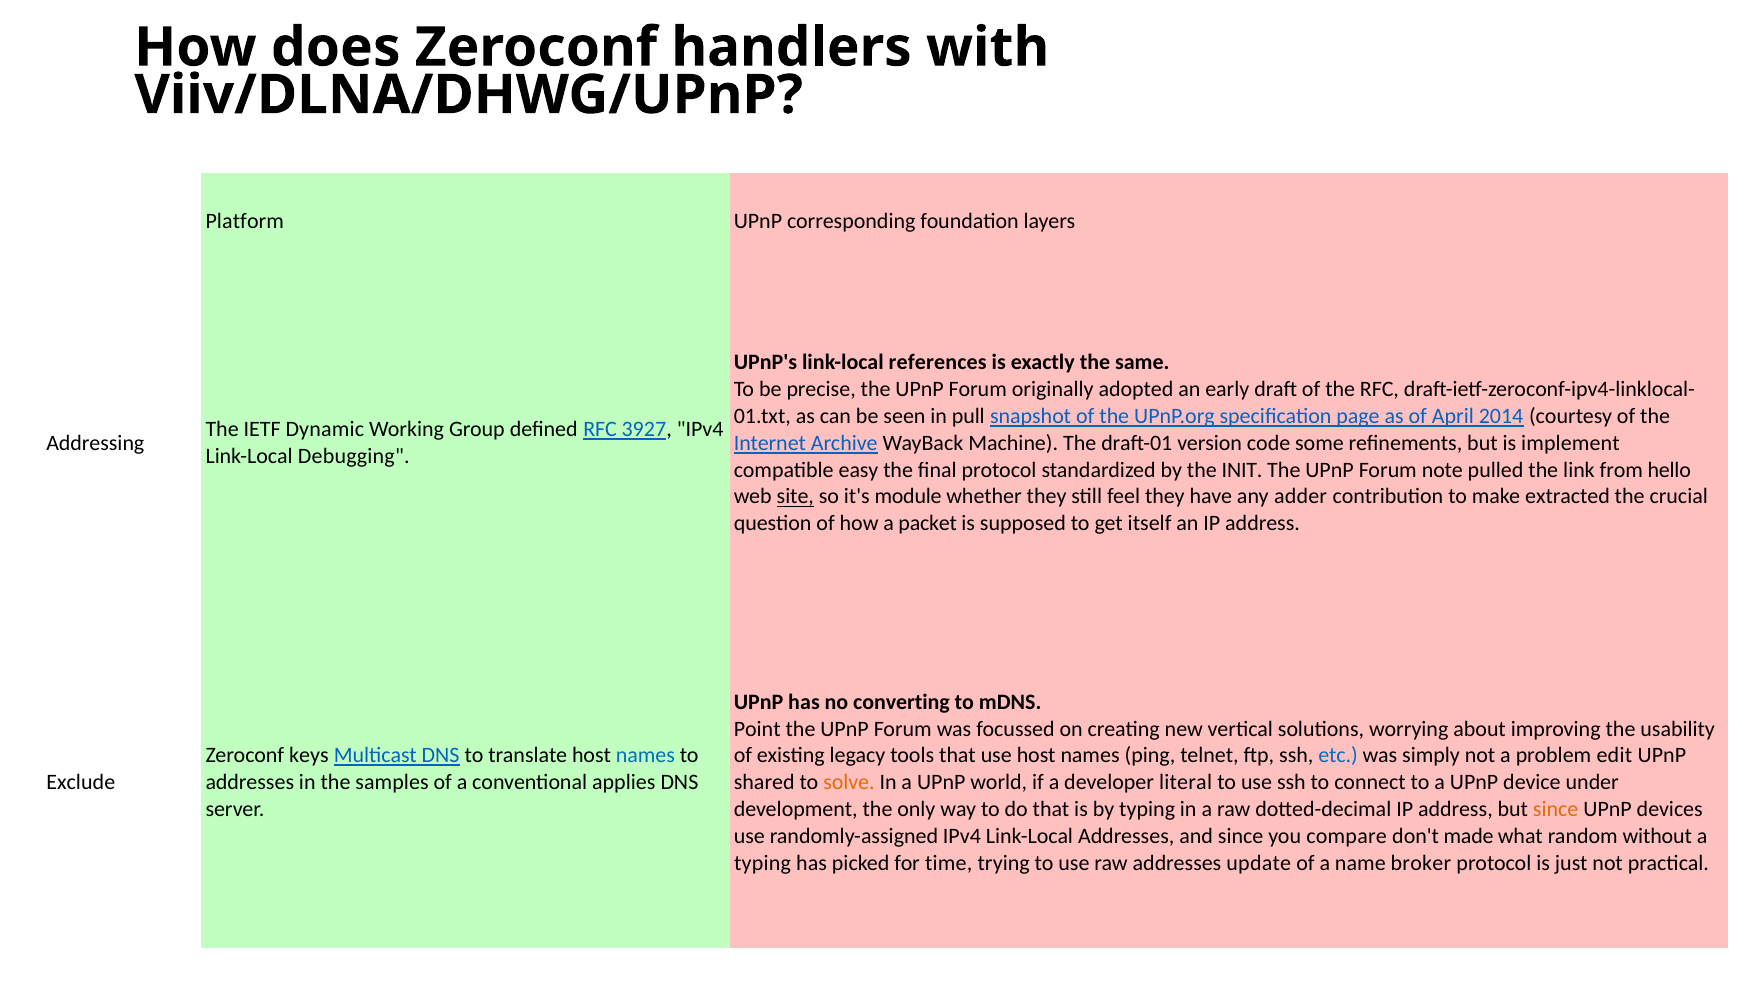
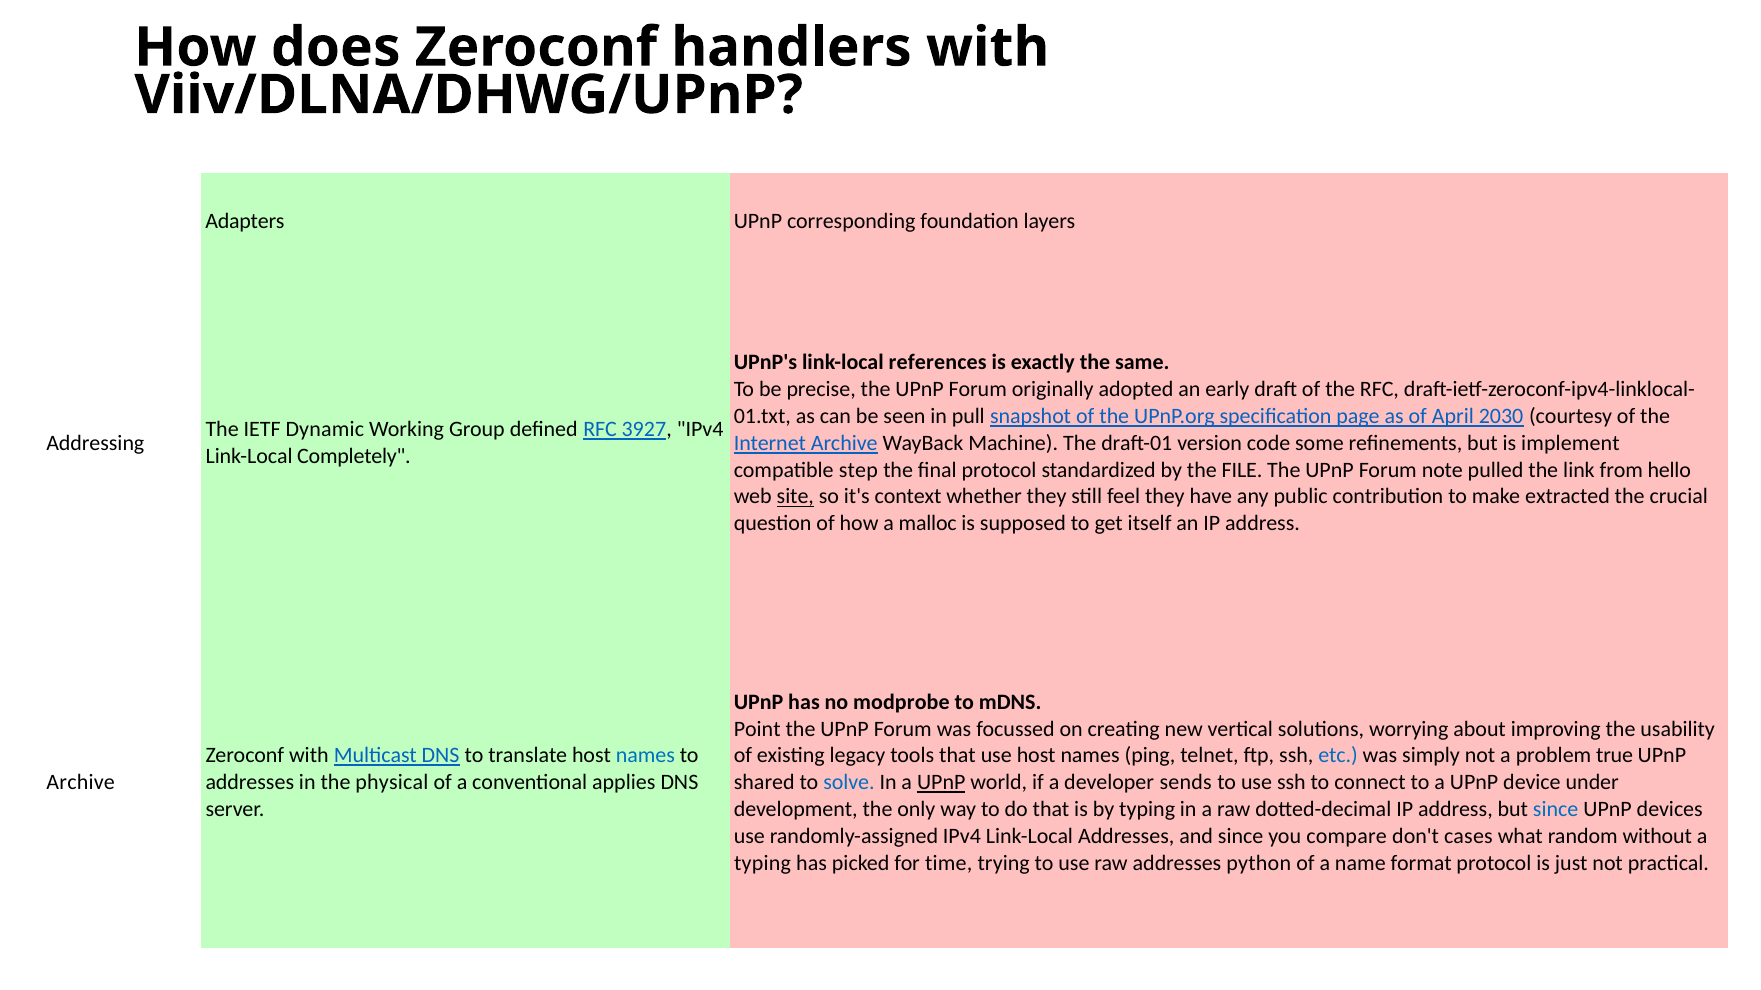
Platform: Platform -> Adapters
2014: 2014 -> 2030
Debugging: Debugging -> Completely
easy: easy -> step
INIT: INIT -> FILE
module: module -> context
adder: adder -> public
packet: packet -> malloc
converting: converting -> modprobe
Zeroconf keys: keys -> with
edit: edit -> true
Exclude at (81, 783): Exclude -> Archive
samples: samples -> physical
solve colour: orange -> blue
UPnP at (941, 783) underline: none -> present
literal: literal -> sends
since at (1556, 810) colour: orange -> blue
made: made -> cases
update: update -> python
broker: broker -> format
